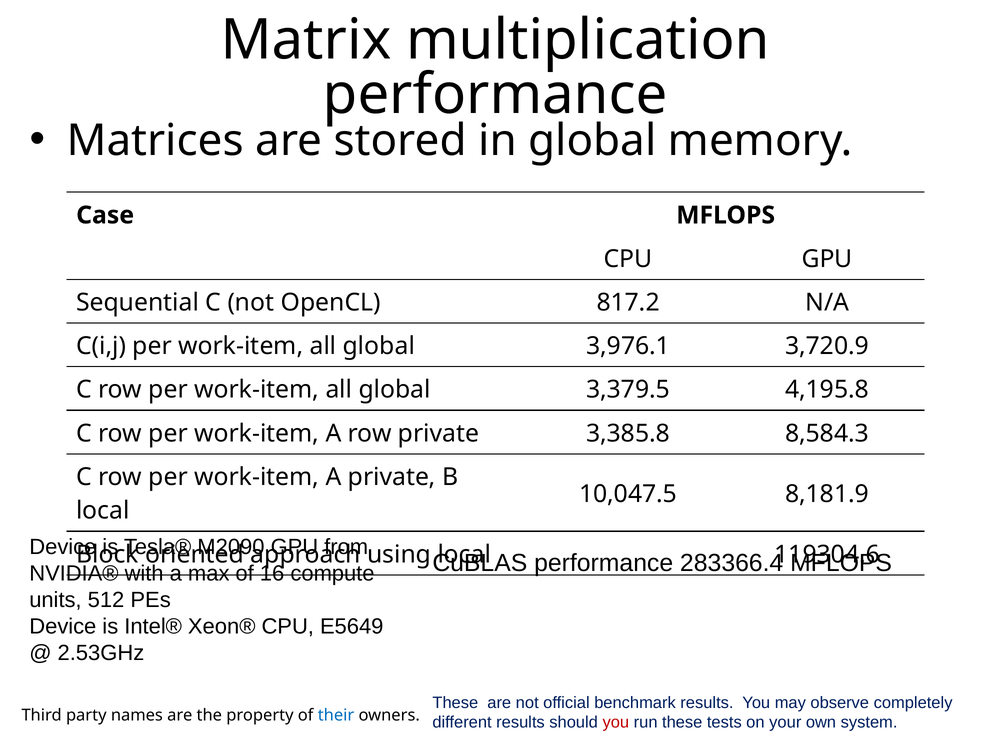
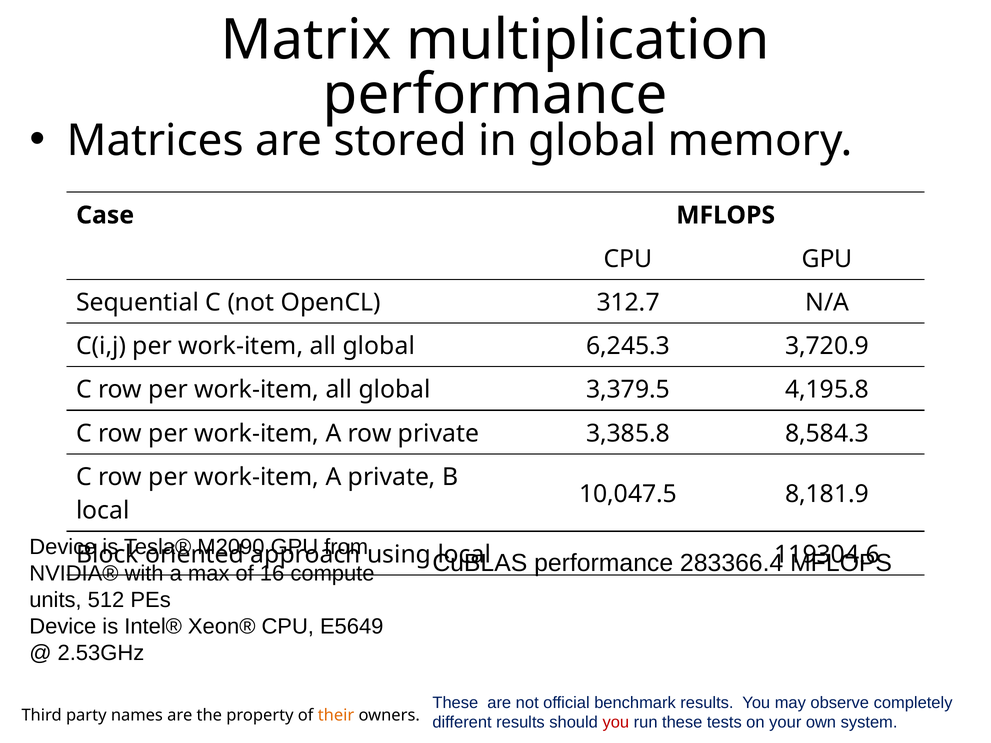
817.2: 817.2 -> 312.7
3,976.1: 3,976.1 -> 6,245.3
their colour: blue -> orange
